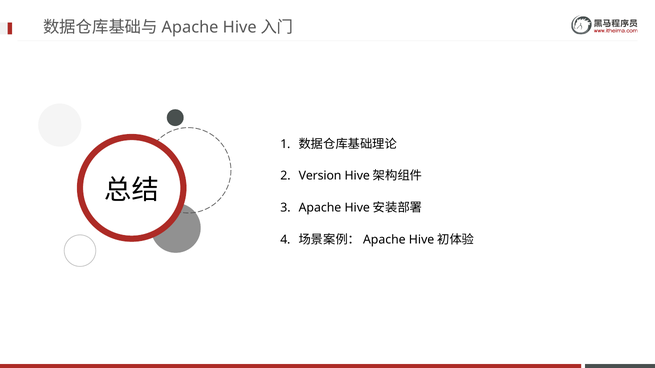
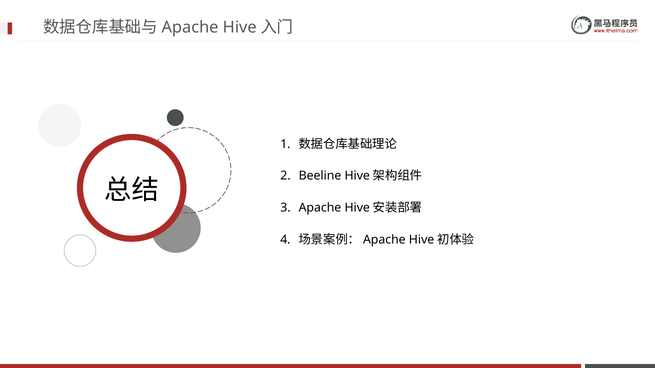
Version: Version -> Beeline
